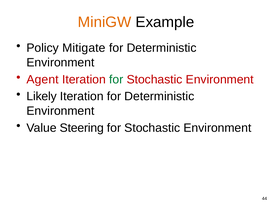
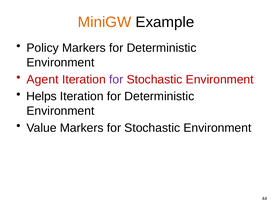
Policy Mitigate: Mitigate -> Markers
for at (116, 79) colour: green -> purple
Likely: Likely -> Helps
Value Steering: Steering -> Markers
